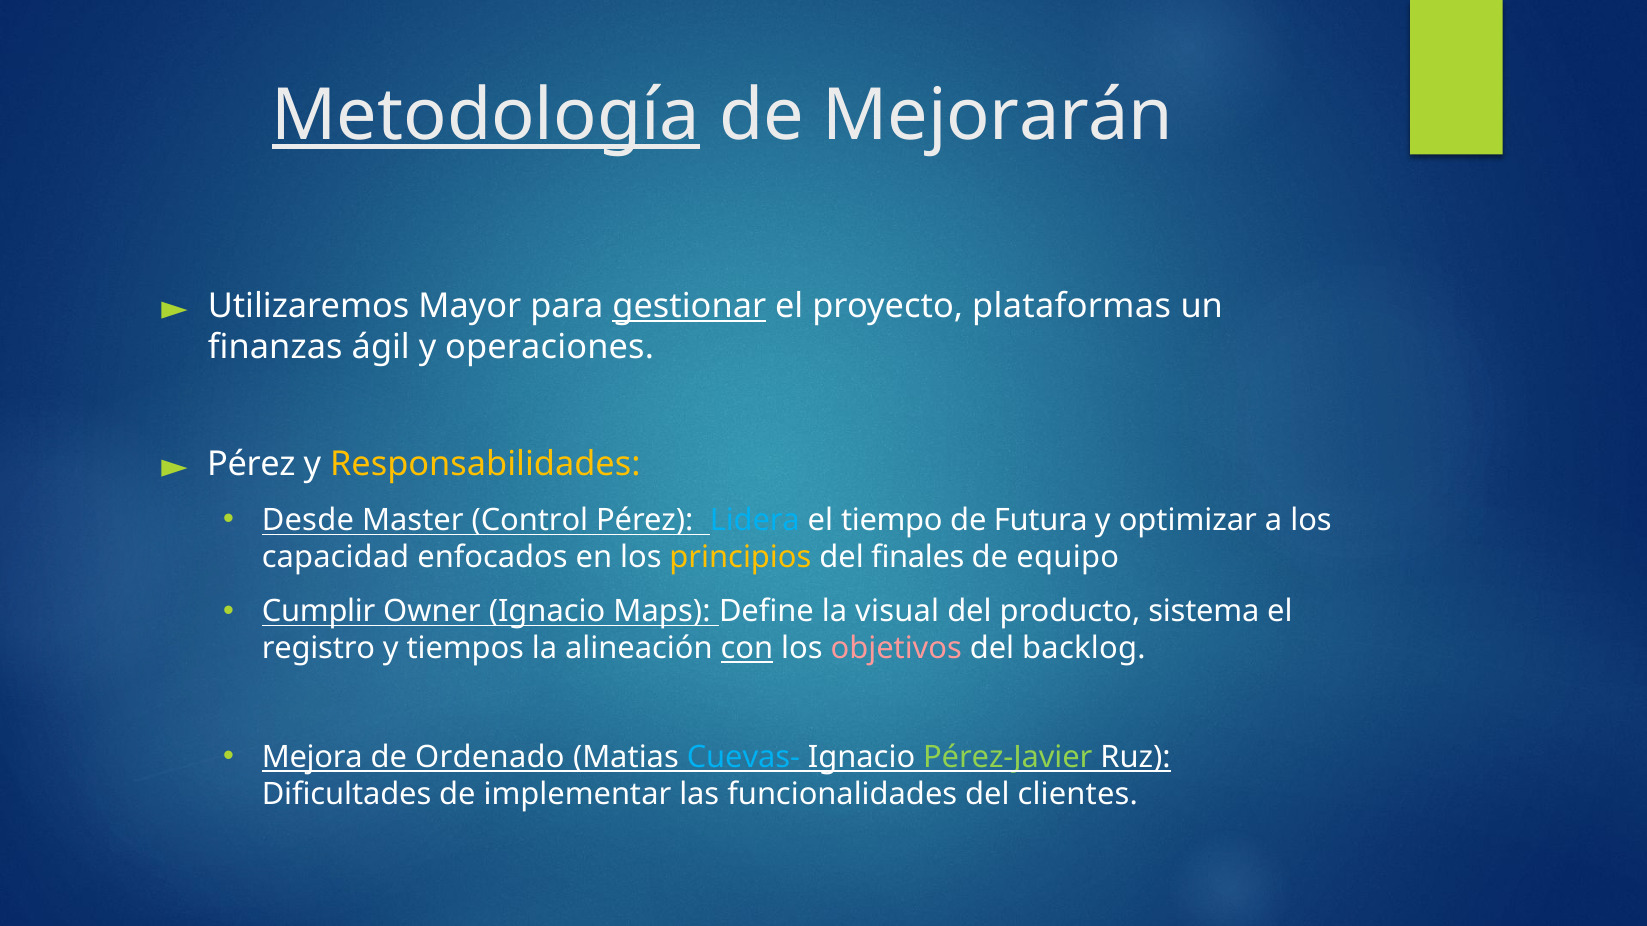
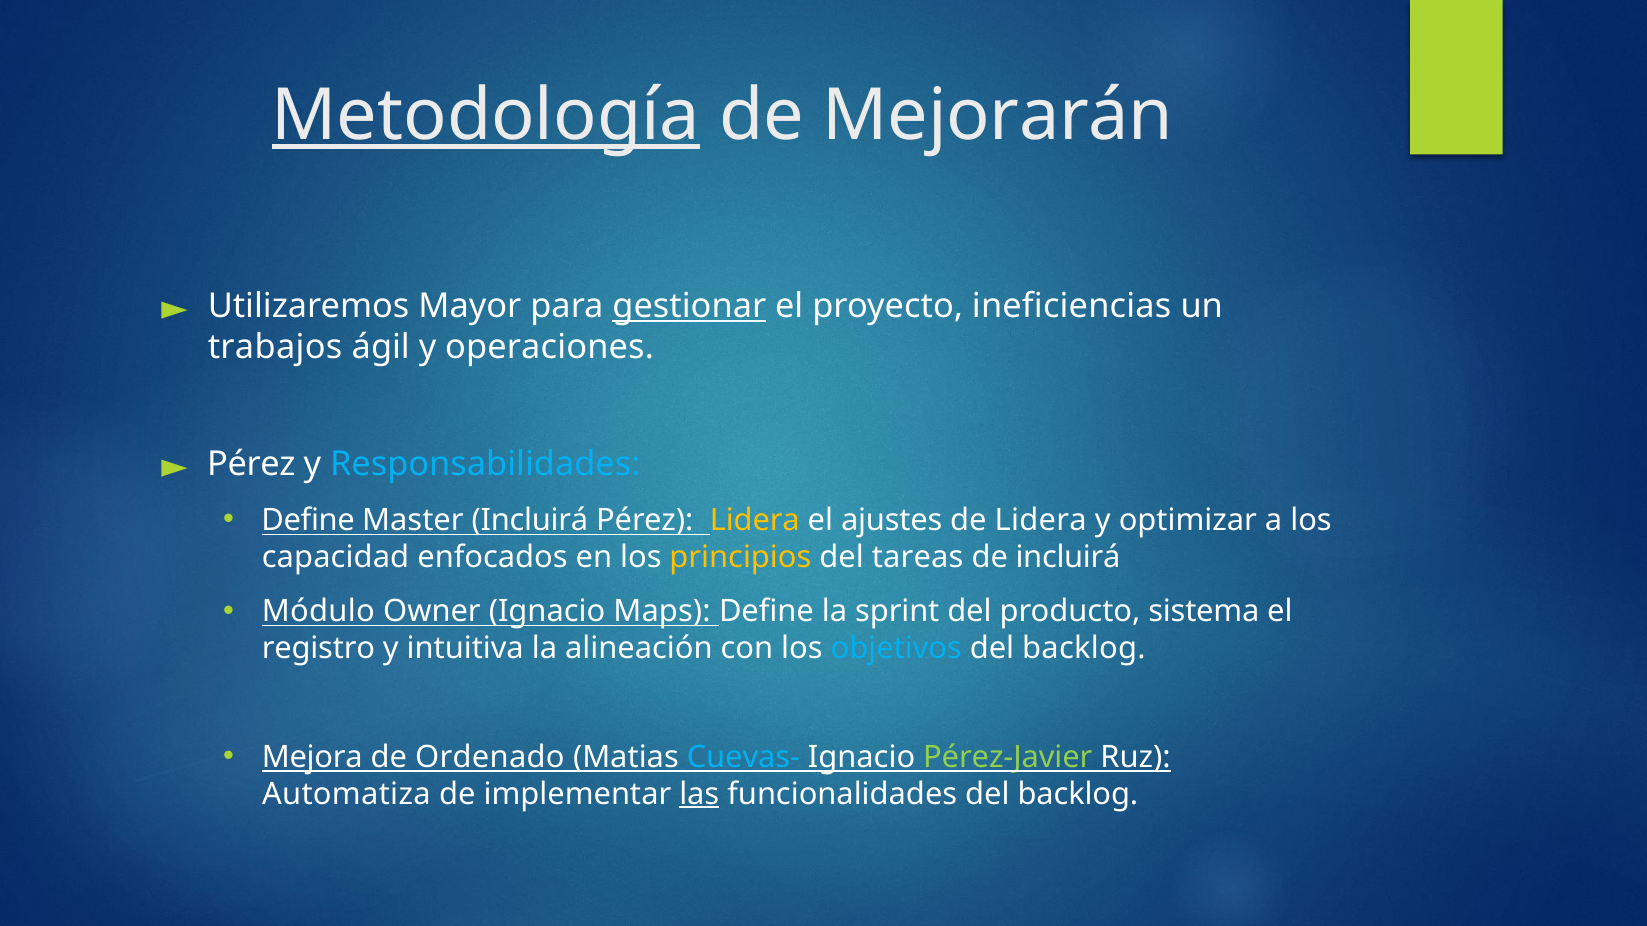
plataformas: plataformas -> ineficiencias
finanzas: finanzas -> trabajos
Responsabilidades colour: yellow -> light blue
Desde at (308, 521): Desde -> Define
Master Control: Control -> Incluirá
Lidera at (755, 521) colour: light blue -> yellow
tiempo: tiempo -> ajustes
de Futura: Futura -> Lidera
finales: finales -> tareas
de equipo: equipo -> incluirá
Cumplir: Cumplir -> Módulo
visual: visual -> sprint
tiempos: tiempos -> intuitiva
con underline: present -> none
objetivos colour: pink -> light blue
Dificultades: Dificultades -> Automatiza
las underline: none -> present
funcionalidades del clientes: clientes -> backlog
